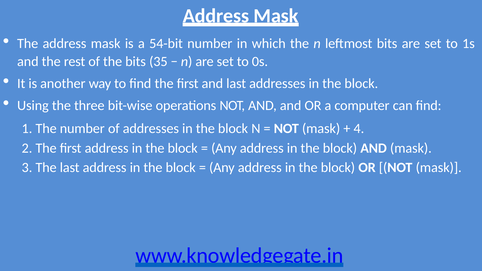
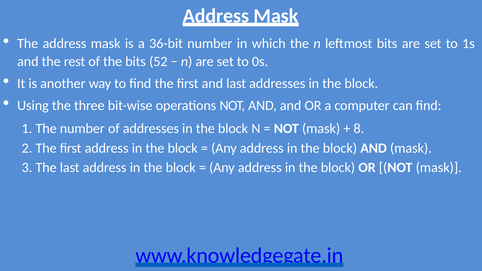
54-bit: 54-bit -> 36-bit
35: 35 -> 52
4: 4 -> 8
